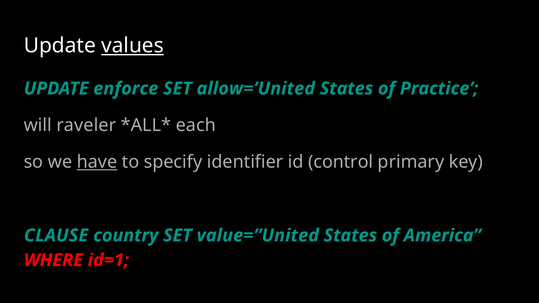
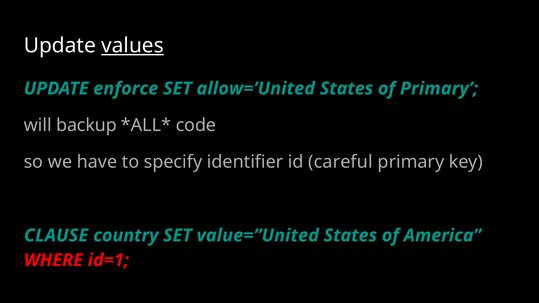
of Practice: Practice -> Primary
raveler: raveler -> backup
each: each -> code
have underline: present -> none
control: control -> careful
